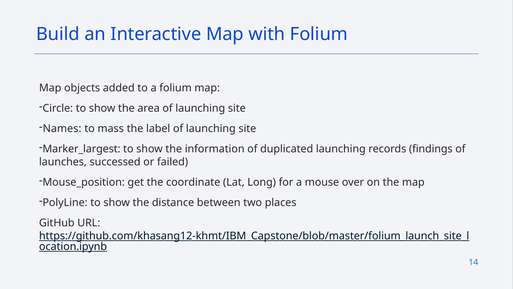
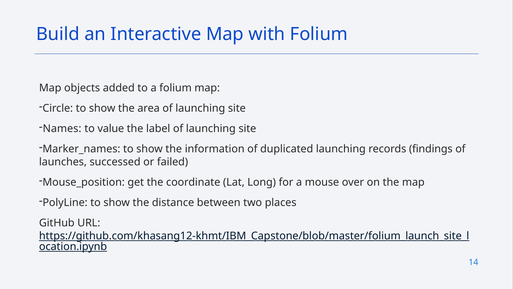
mass: mass -> value
Marker_largest: Marker_largest -> Marker_names
